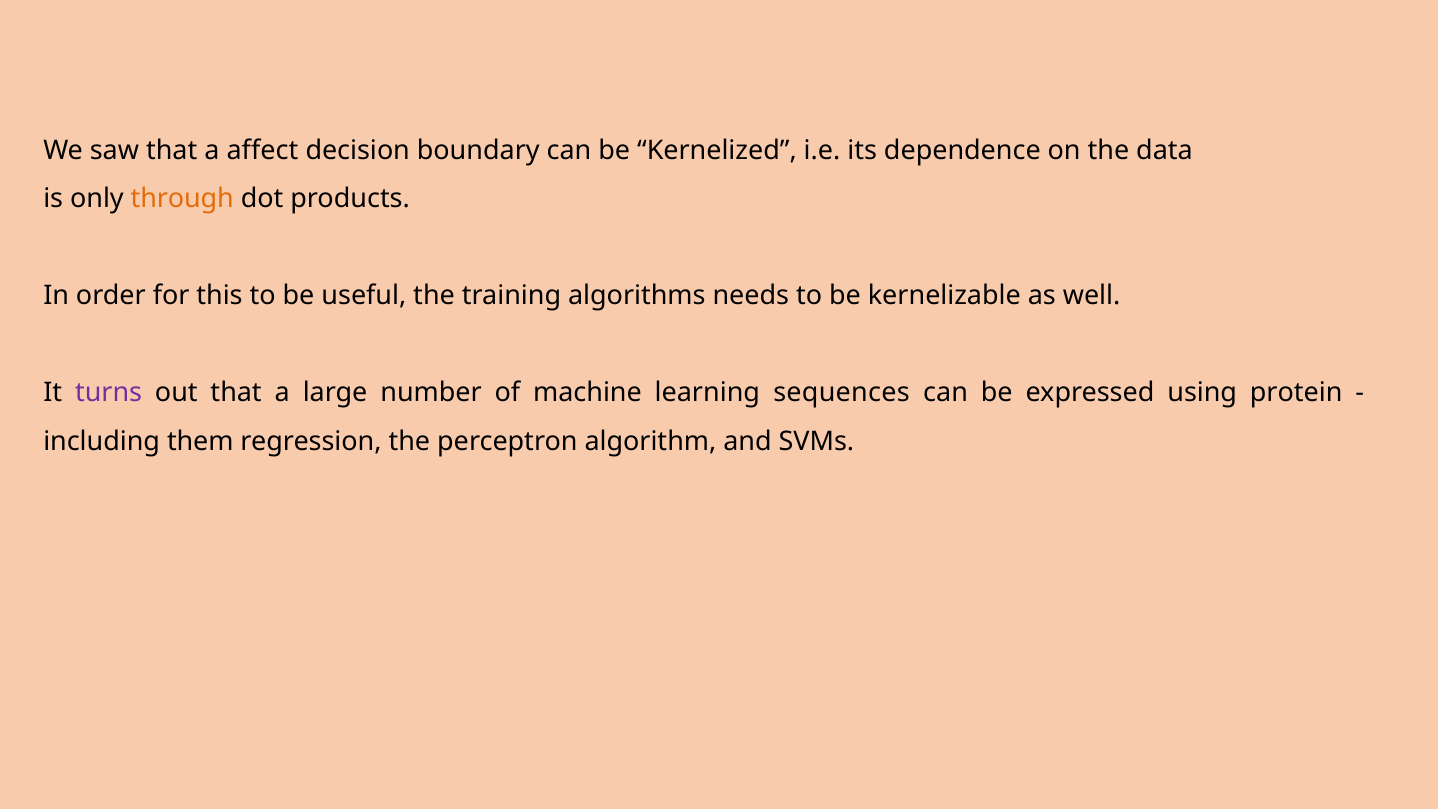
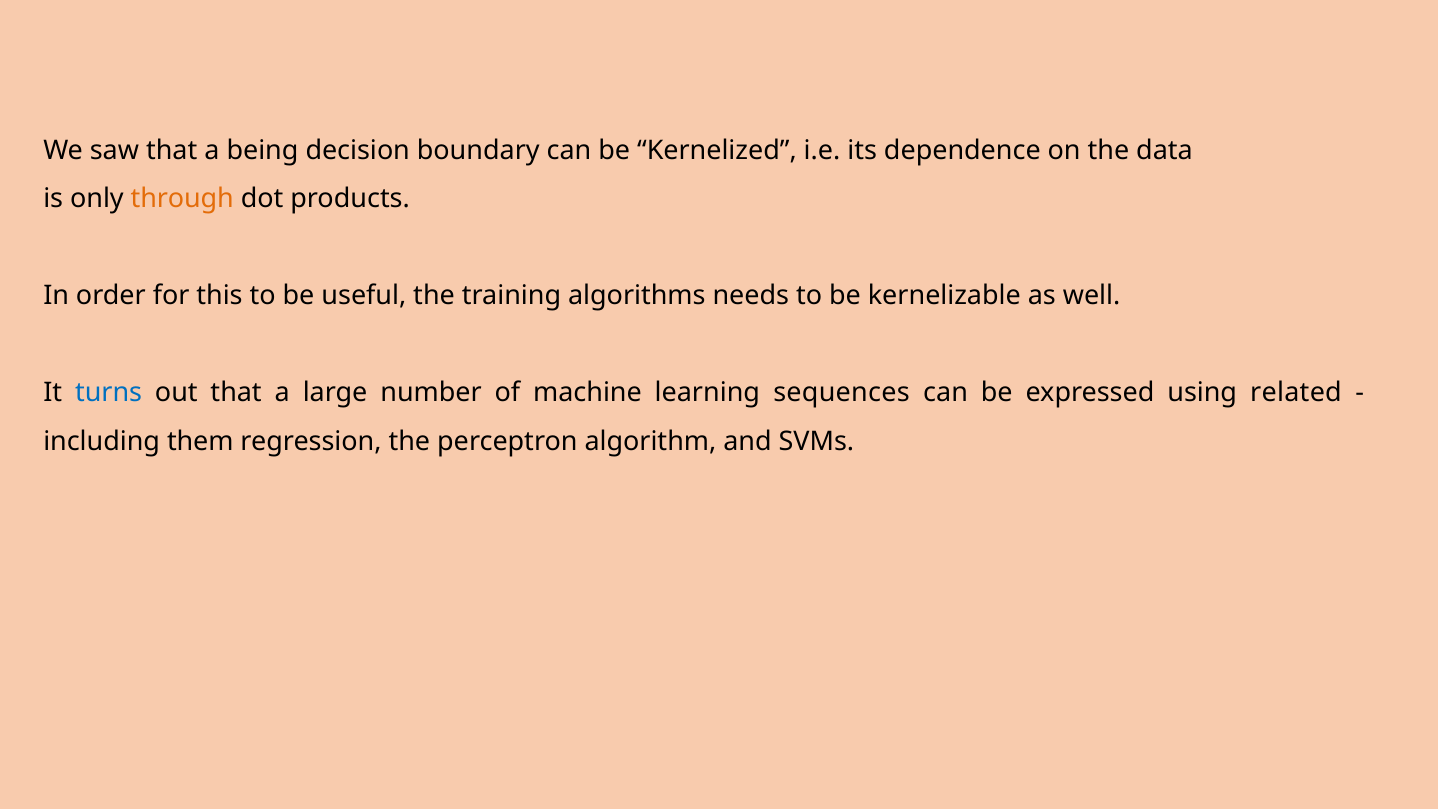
affect: affect -> being
turns colour: purple -> blue
protein: protein -> related
